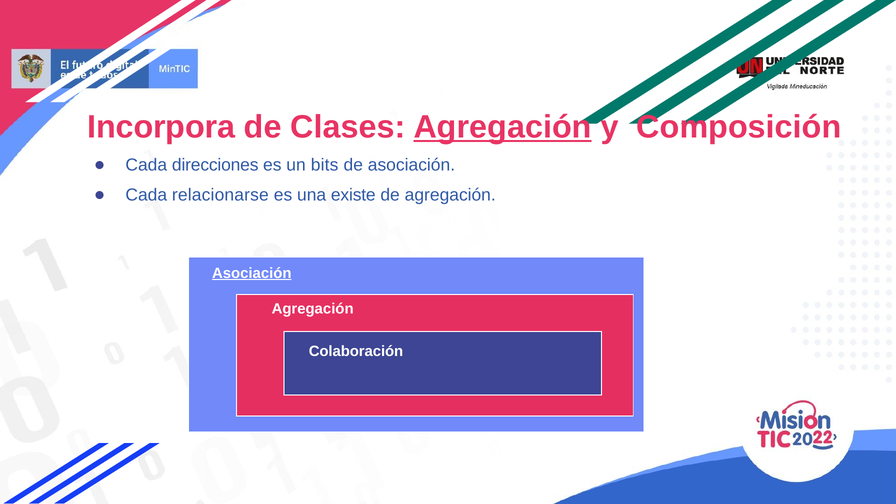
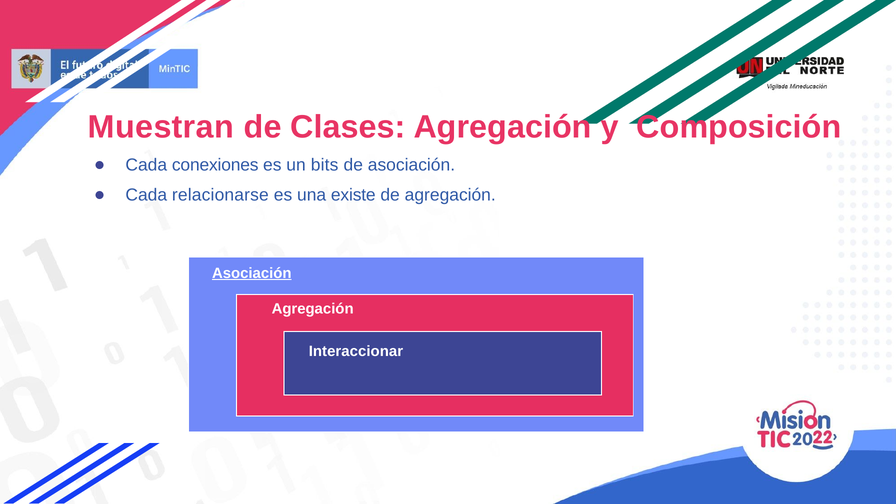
Incorpora: Incorpora -> Muestran
Agregación at (503, 127) underline: present -> none
direcciones: direcciones -> conexiones
Colaboración: Colaboración -> Interaccionar
